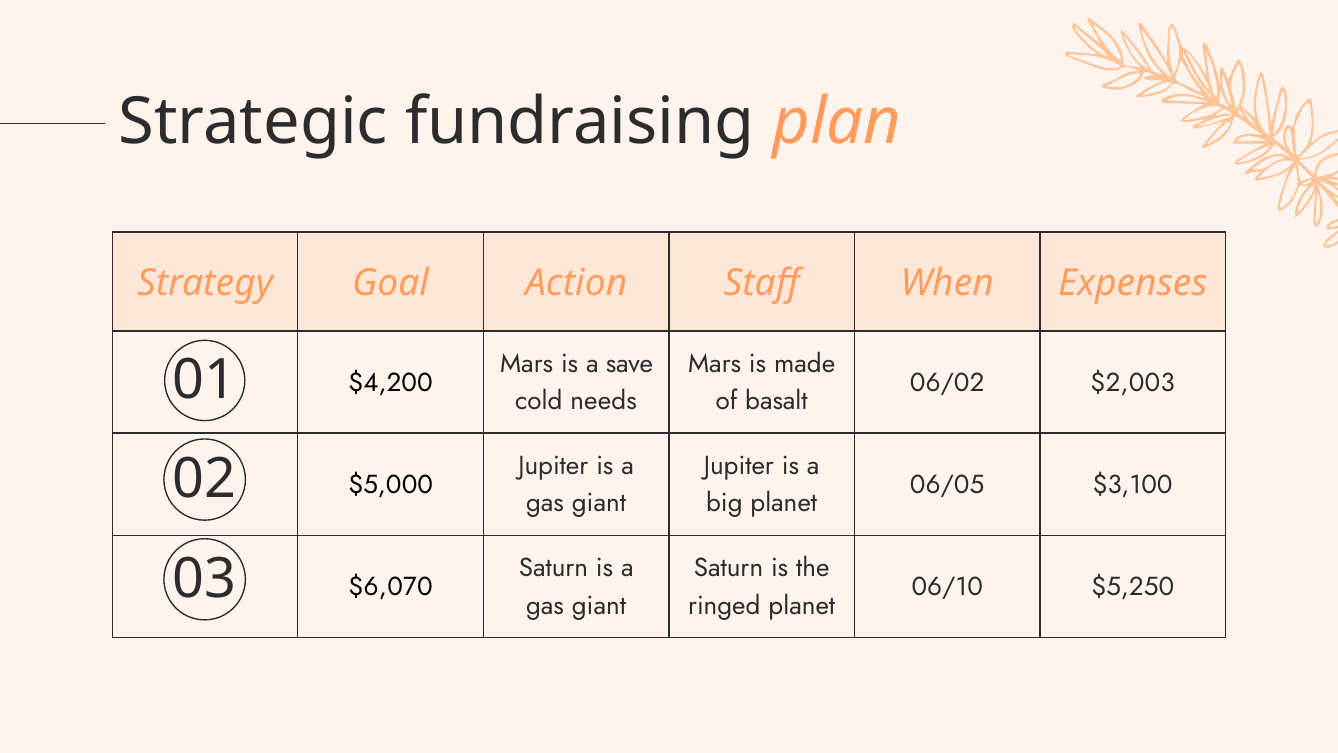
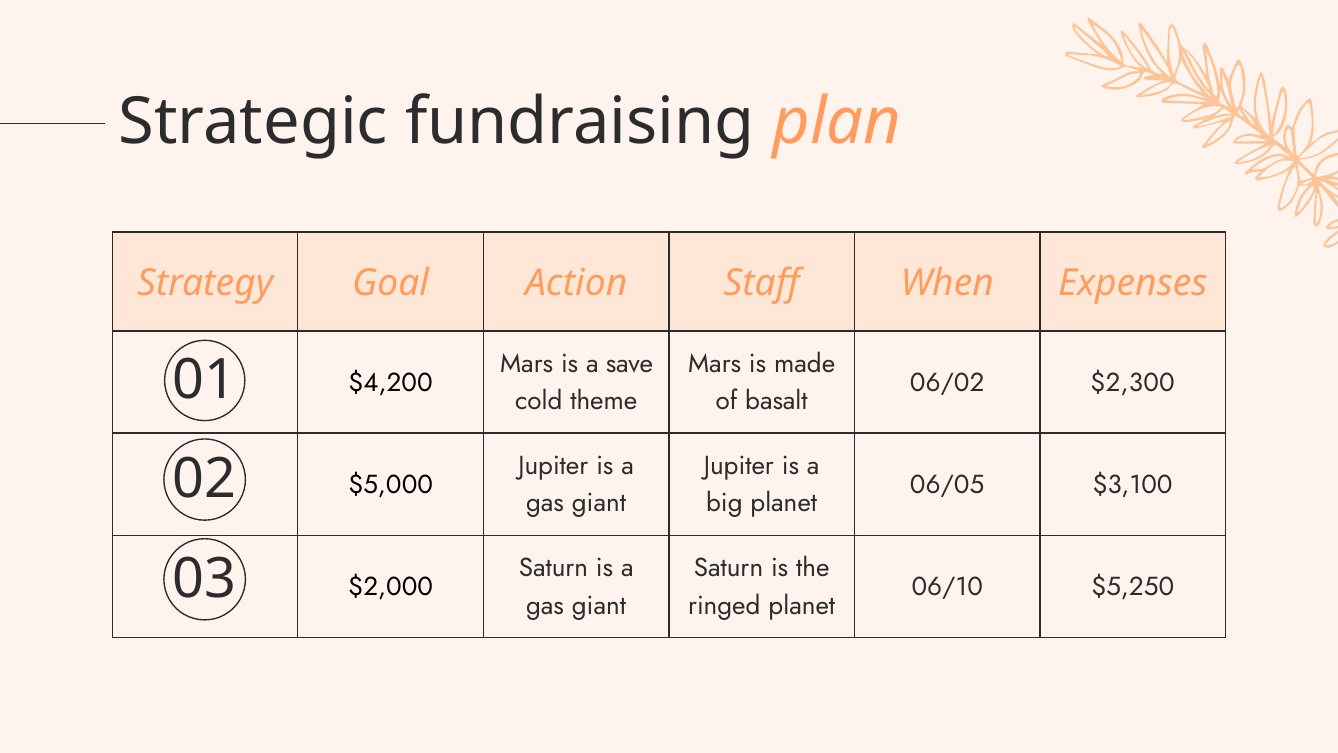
$2,003: $2,003 -> $2,300
needs: needs -> theme
$6,070: $6,070 -> $2,000
